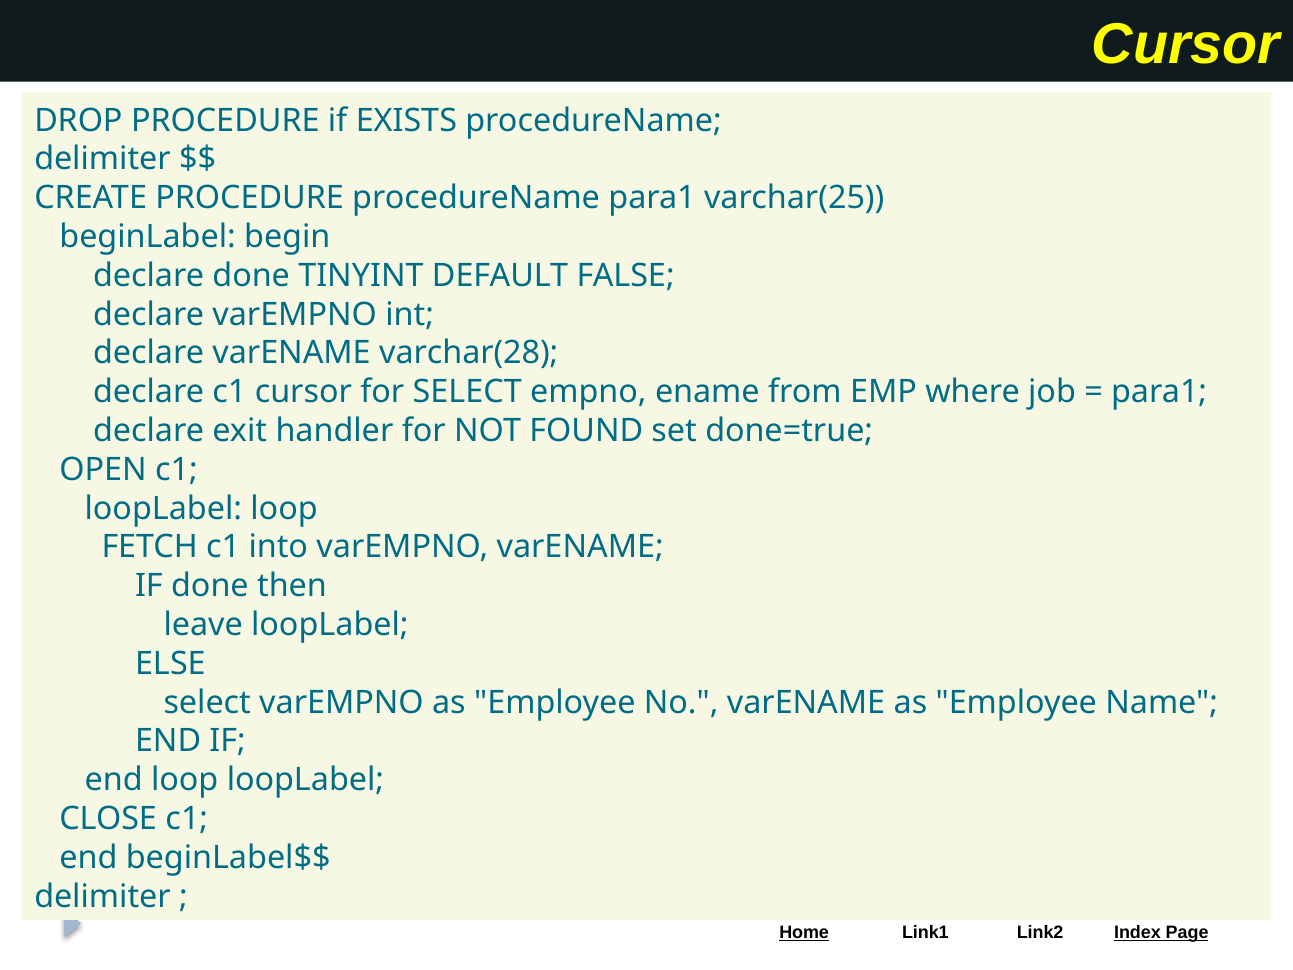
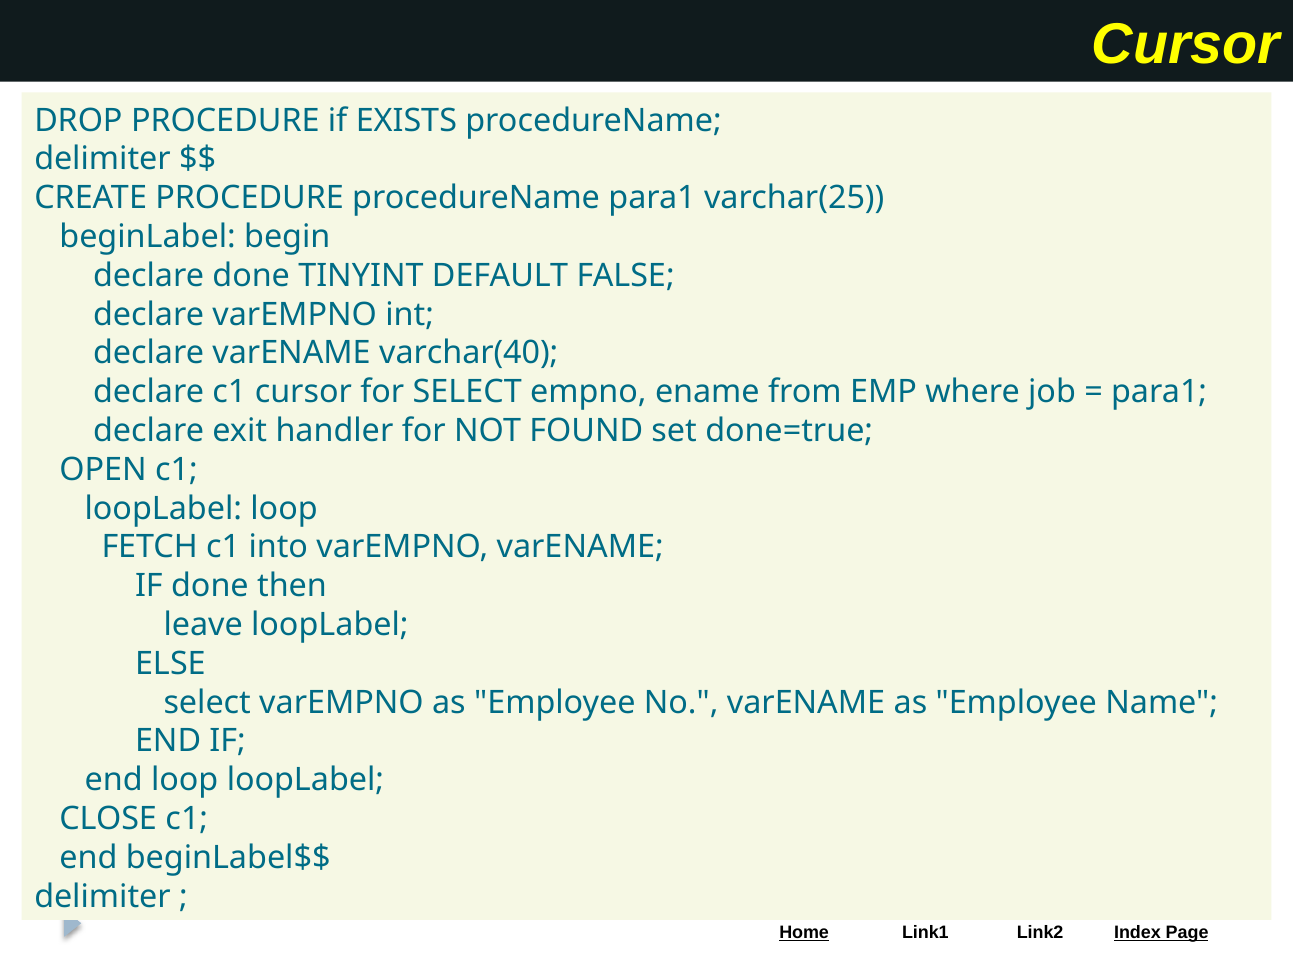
varchar(28: varchar(28 -> varchar(40
